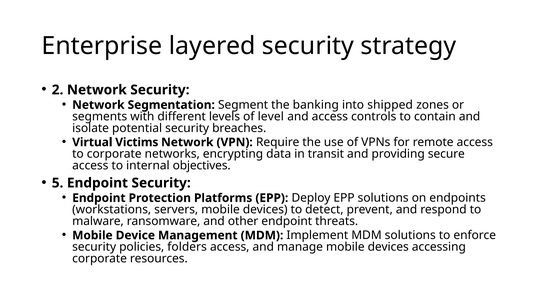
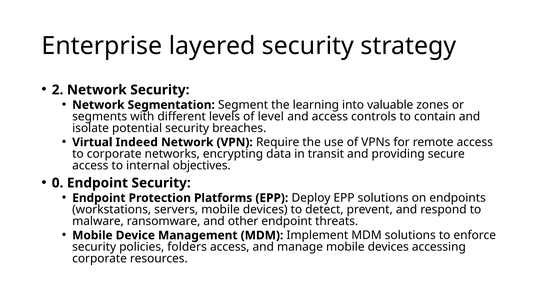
banking: banking -> learning
shipped: shipped -> valuable
Victims: Victims -> Indeed
5: 5 -> 0
